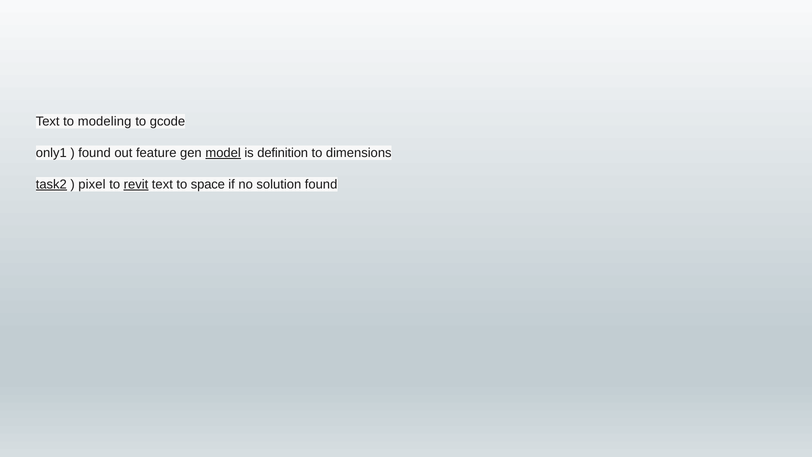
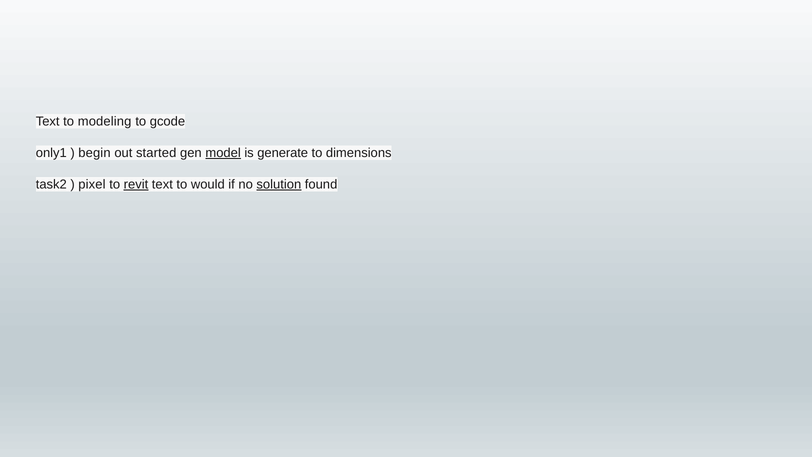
found at (95, 153): found -> begin
feature: feature -> started
definition: definition -> generate
task2 underline: present -> none
space: space -> would
solution underline: none -> present
